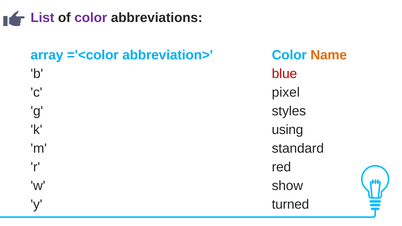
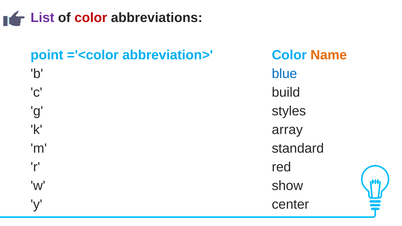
color at (91, 18) colour: purple -> red
array: array -> point
blue colour: red -> blue
pixel: pixel -> build
using: using -> array
turned: turned -> center
